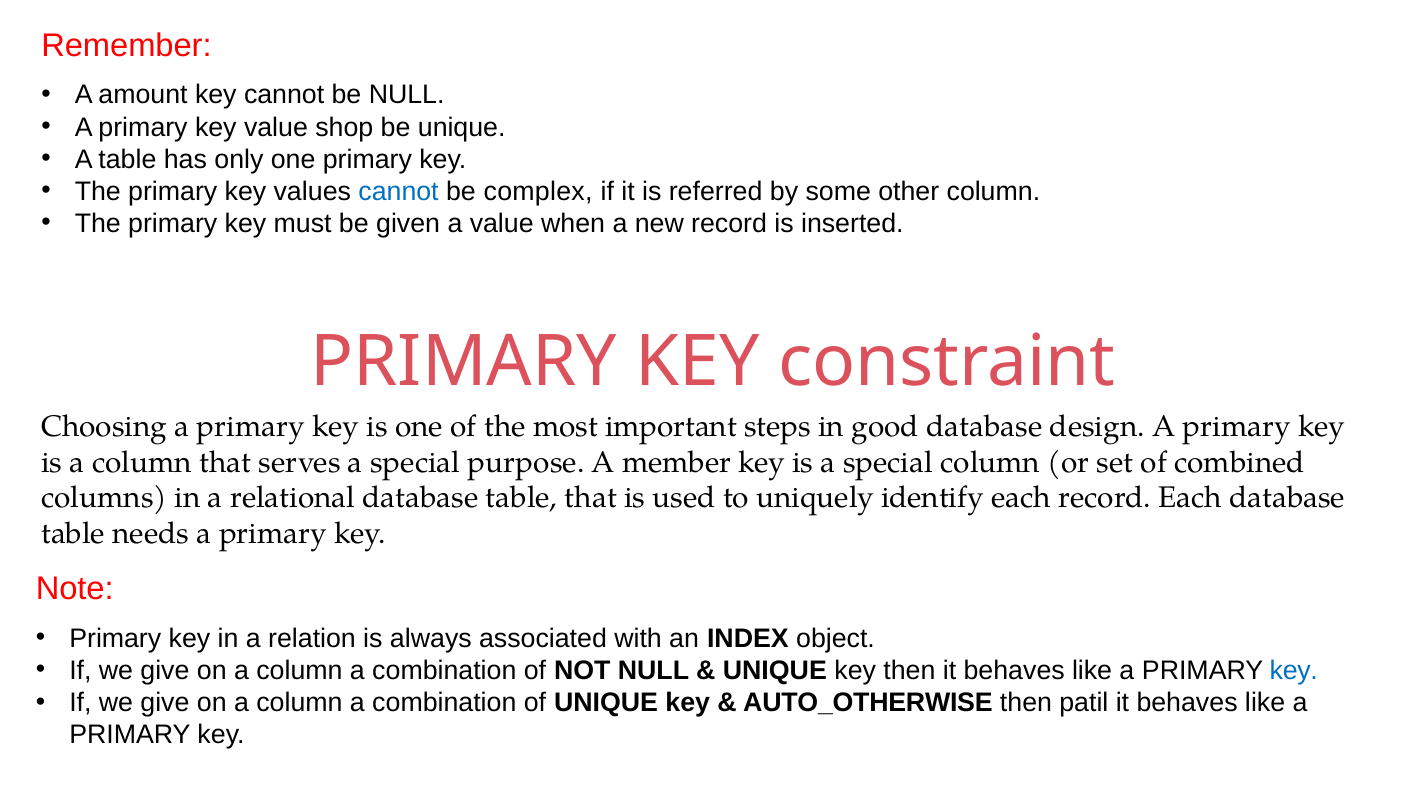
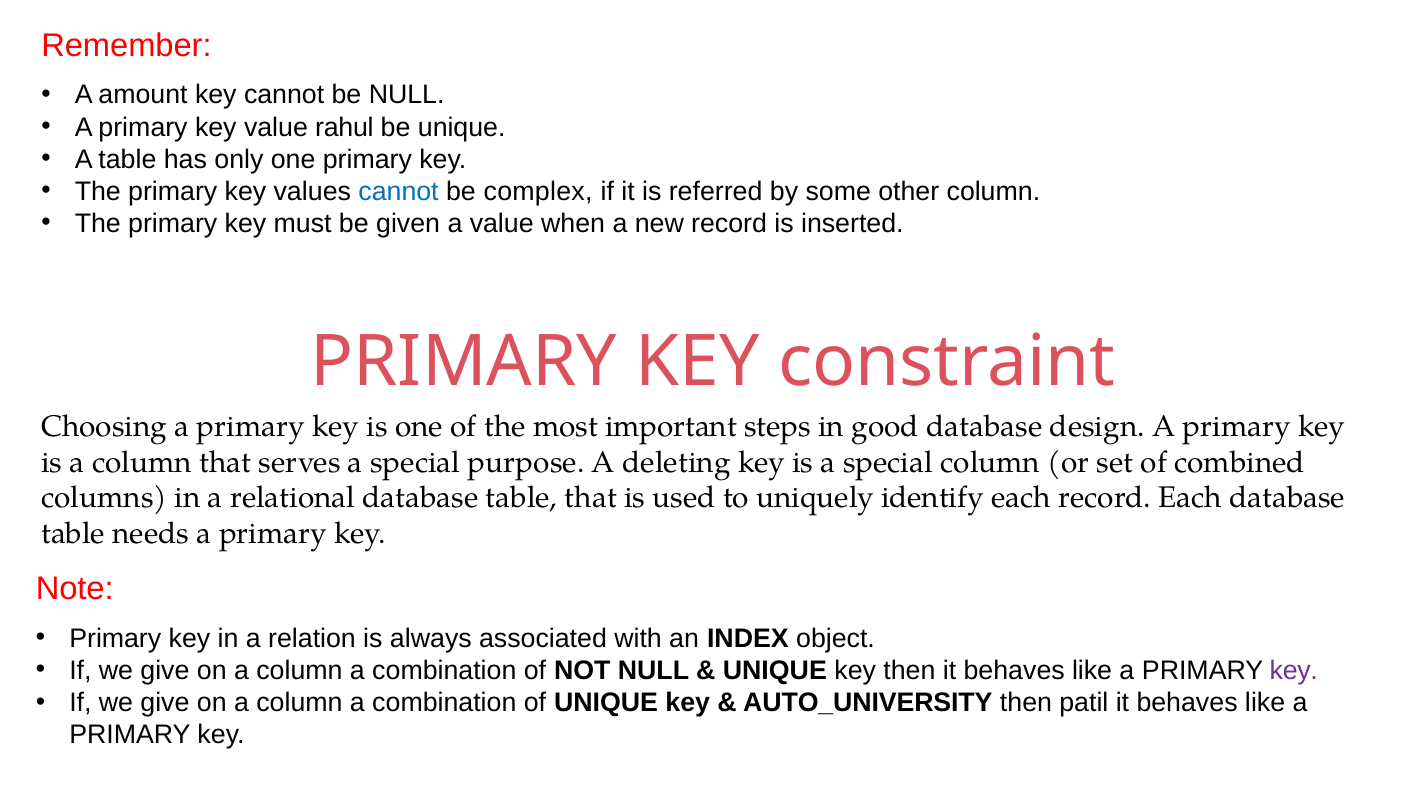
shop: shop -> rahul
member: member -> deleting
key at (1294, 670) colour: blue -> purple
AUTO_OTHERWISE: AUTO_OTHERWISE -> AUTO_UNIVERSITY
